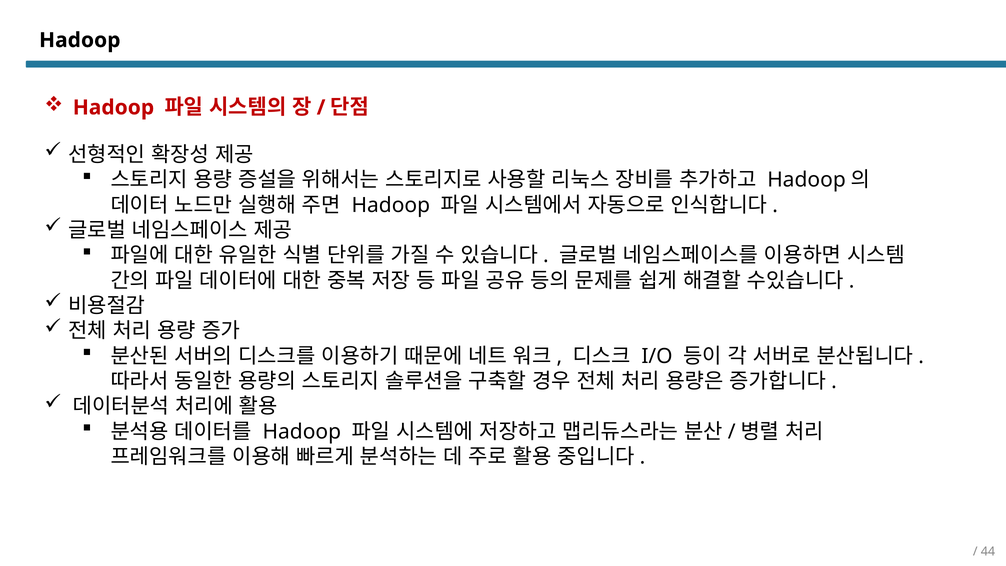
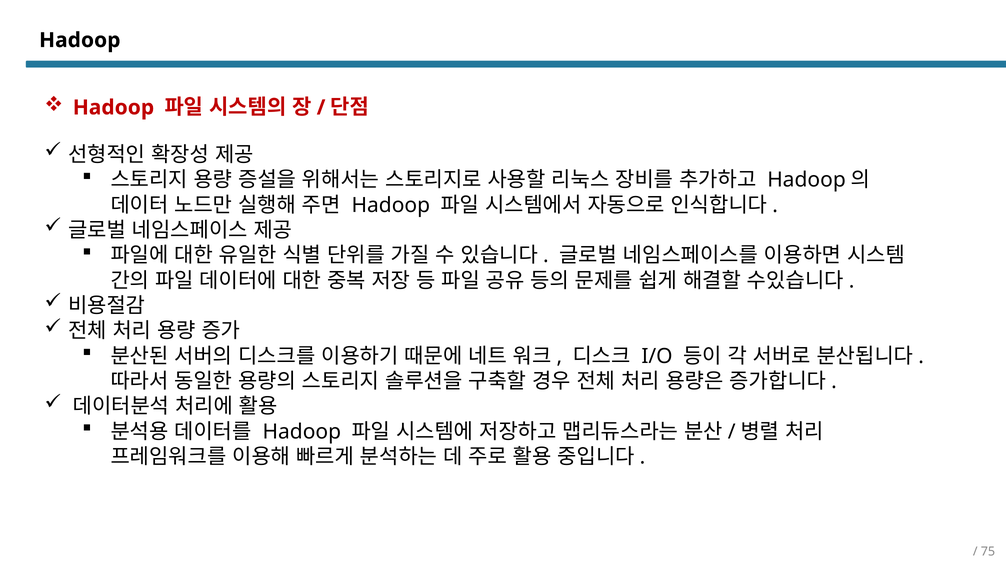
44: 44 -> 75
